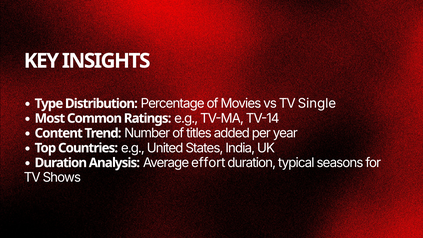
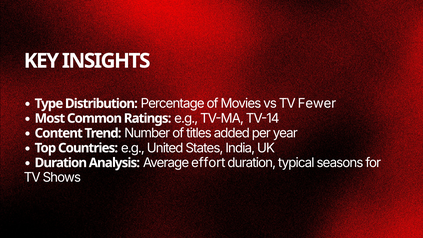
Single: Single -> Fewer
